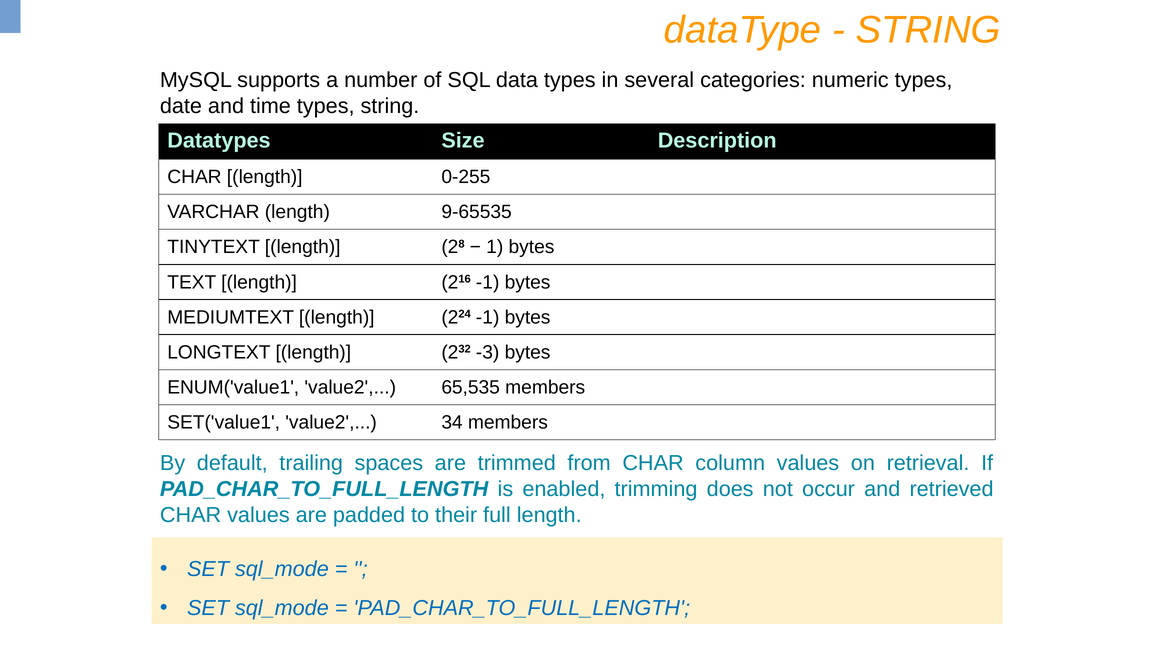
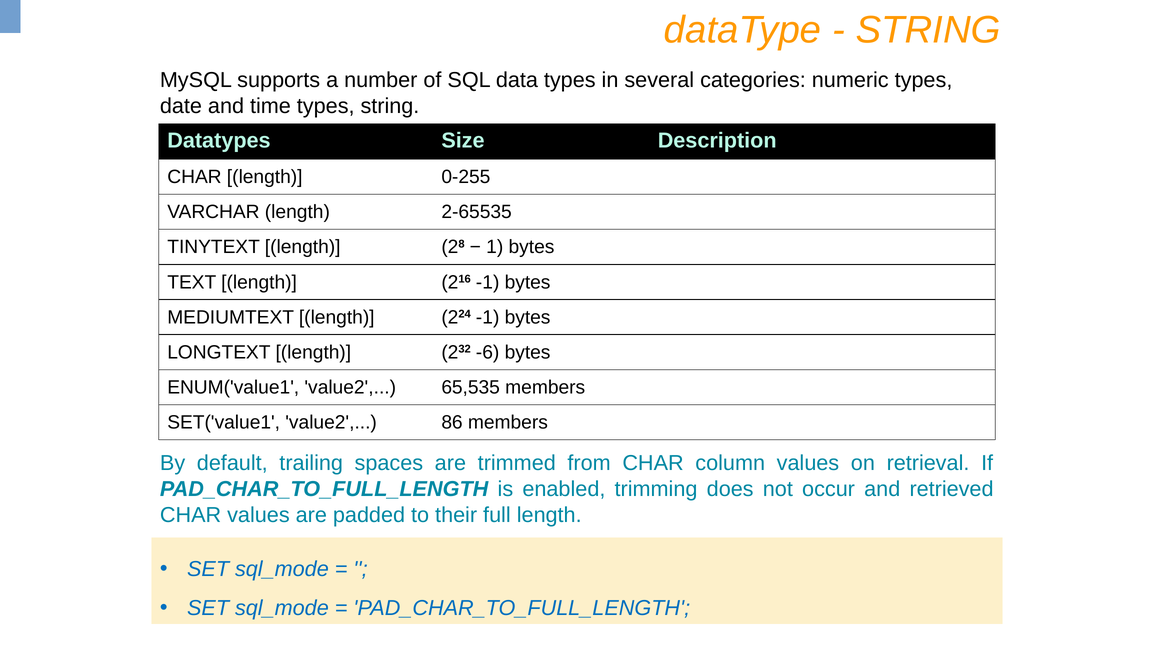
9-65535: 9-65535 -> 2-65535
-3: -3 -> -6
34: 34 -> 86
